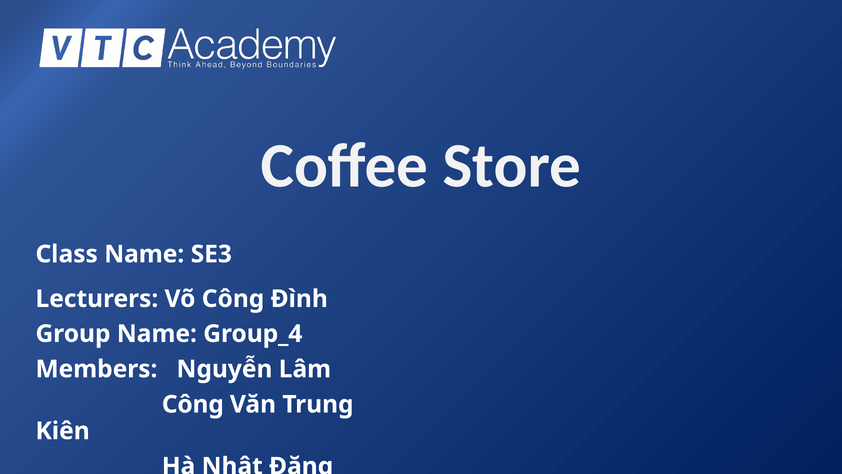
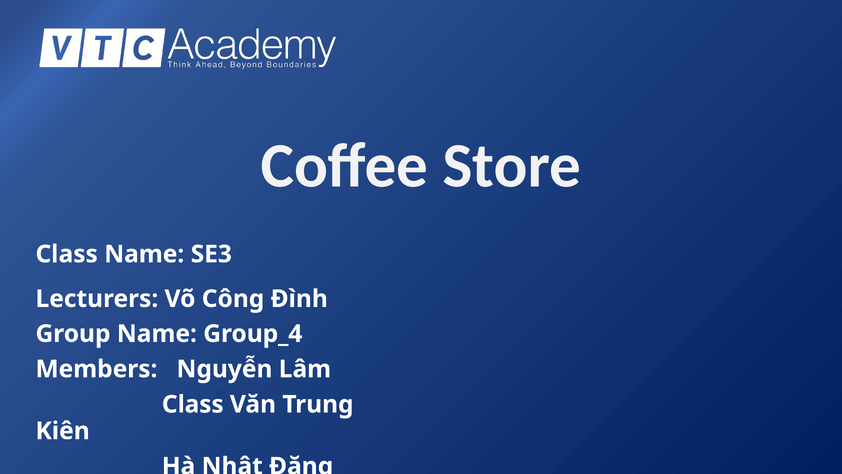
Công at (193, 404): Công -> Class
